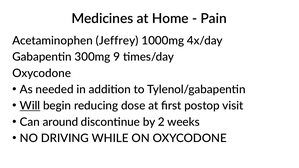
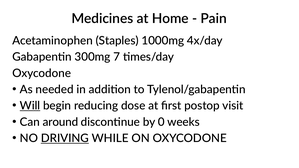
Jeffrey: Jeffrey -> Staples
9: 9 -> 7
2: 2 -> 0
DRIVING underline: none -> present
